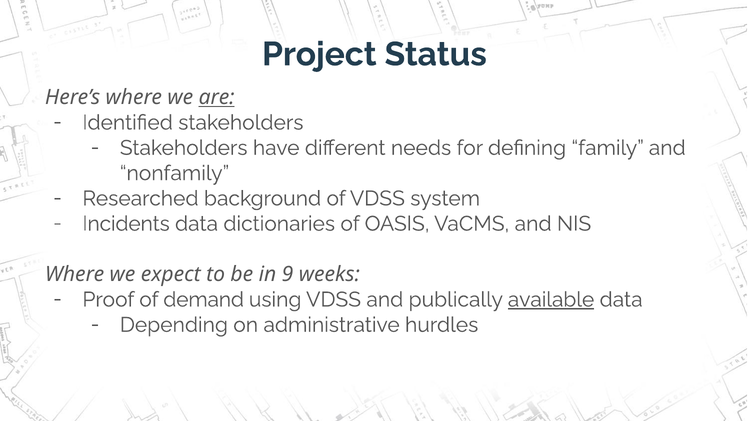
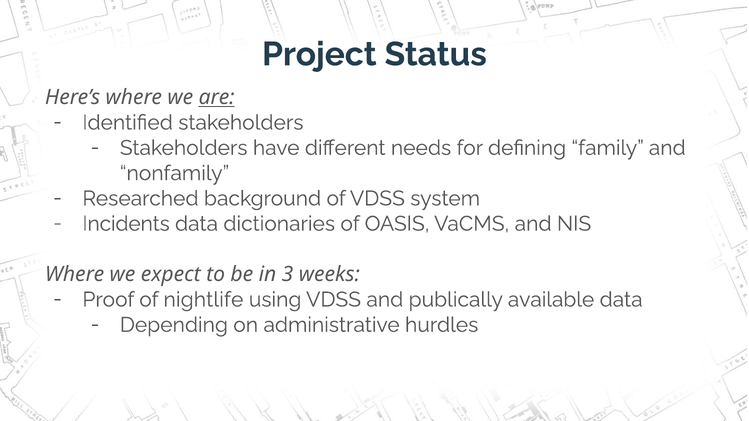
9: 9 -> 3
demand: demand -> nightlife
available underline: present -> none
